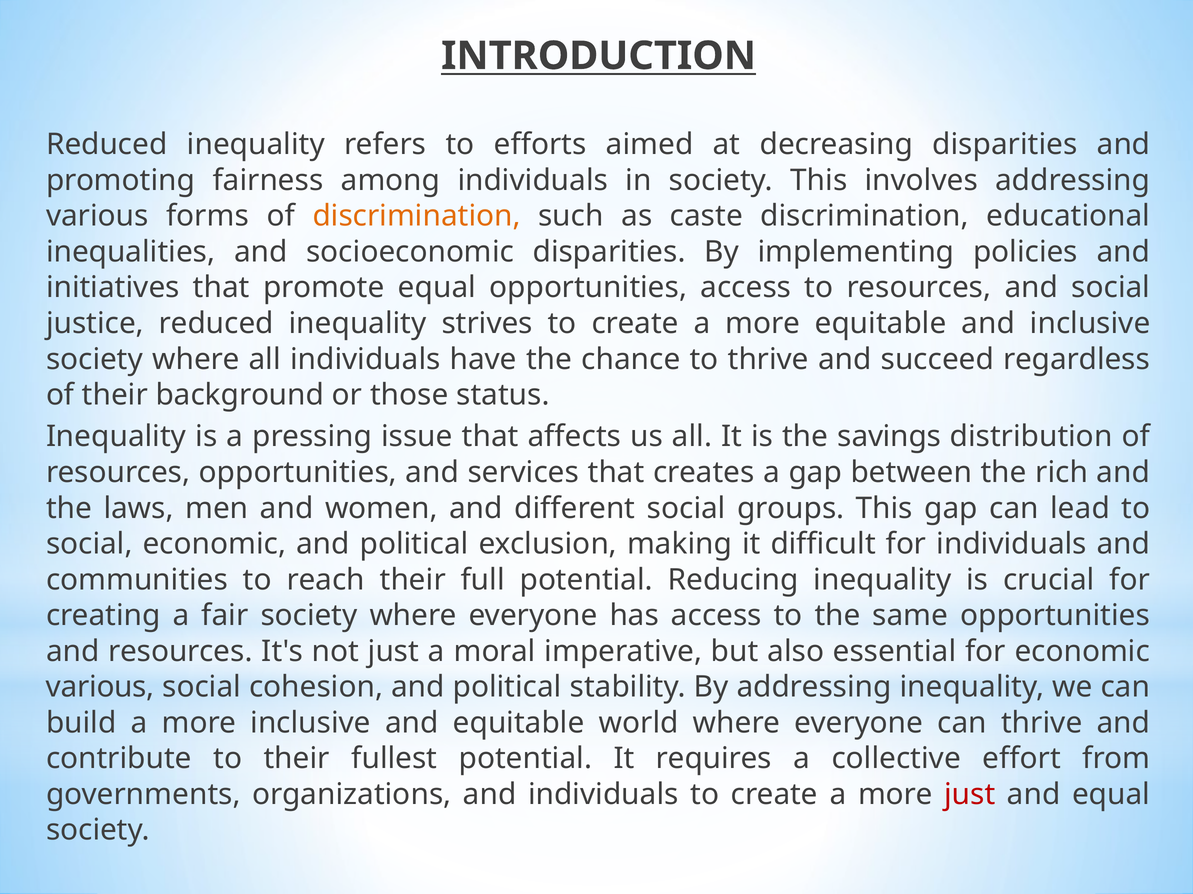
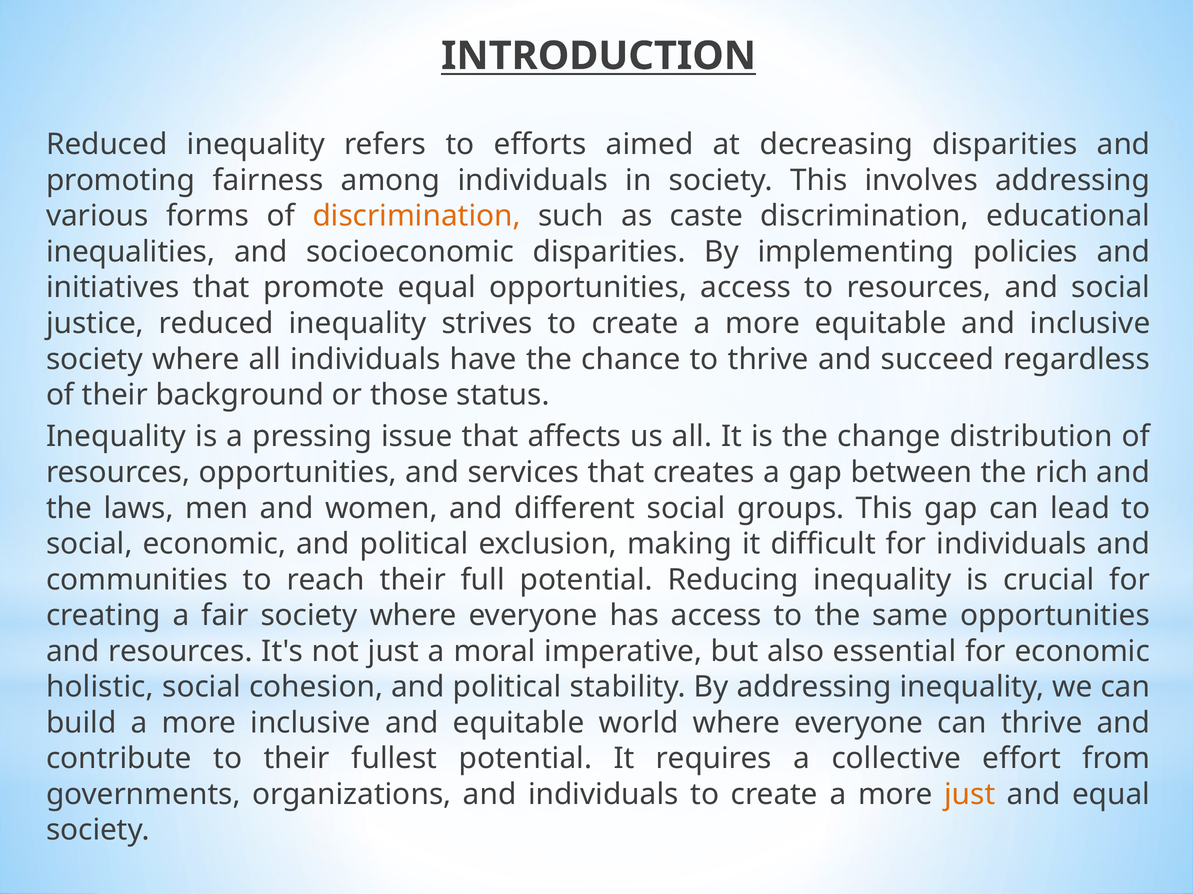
savings: savings -> change
various at (100, 688): various -> holistic
just at (970, 795) colour: red -> orange
